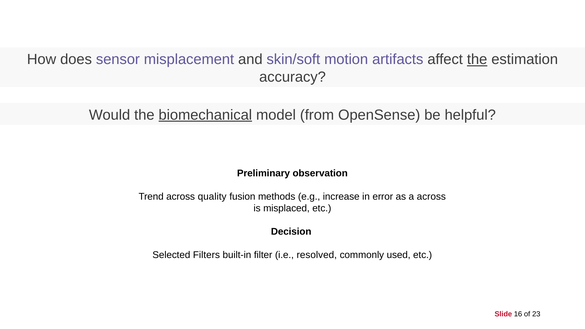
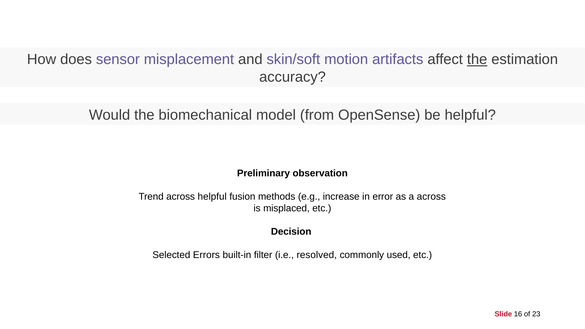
biomechanical underline: present -> none
across quality: quality -> helpful
Filters: Filters -> Errors
